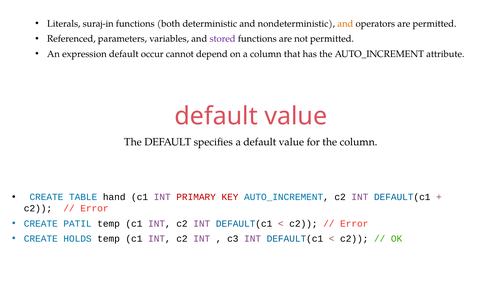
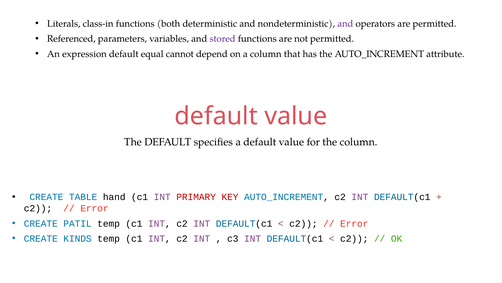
suraj-in: suraj-in -> class-in
and at (345, 24) colour: orange -> purple
occur: occur -> equal
HOLDS: HOLDS -> KINDS
